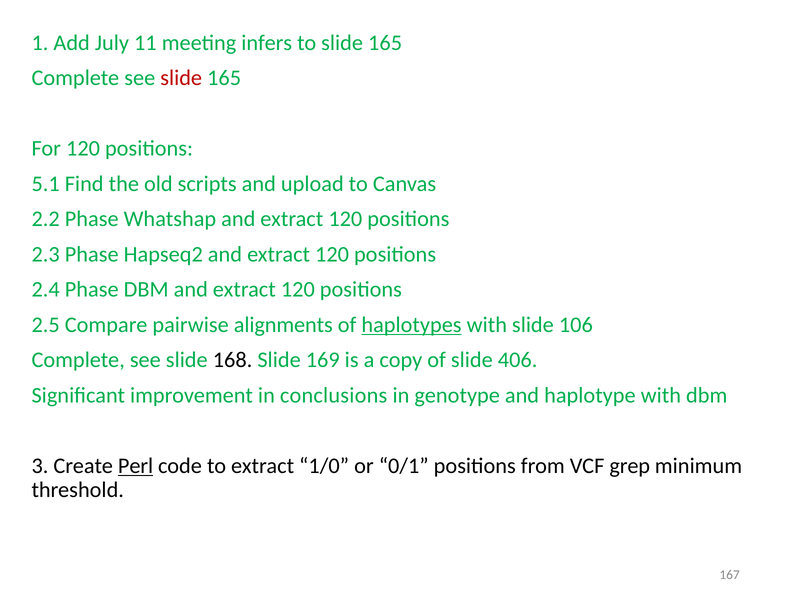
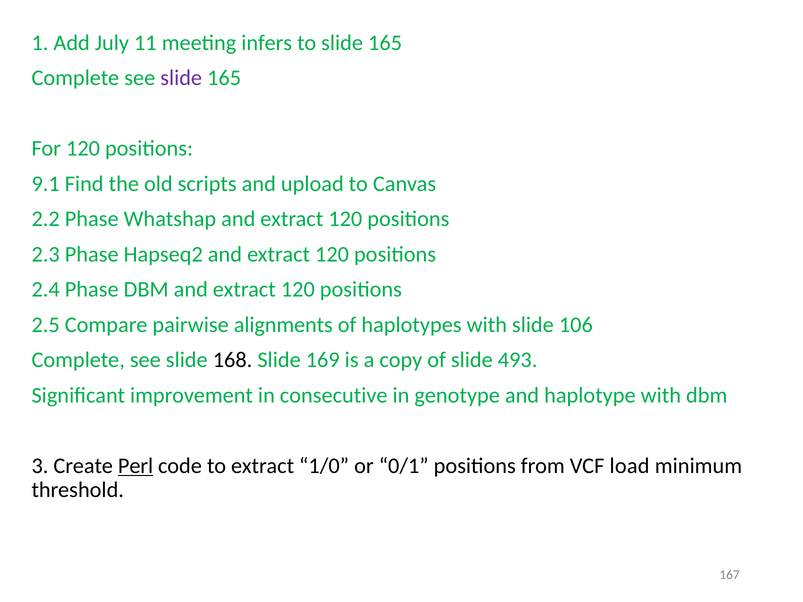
slide at (181, 78) colour: red -> purple
5.1: 5.1 -> 9.1
haplotypes underline: present -> none
406: 406 -> 493
conclusions: conclusions -> consecutive
grep: grep -> load
